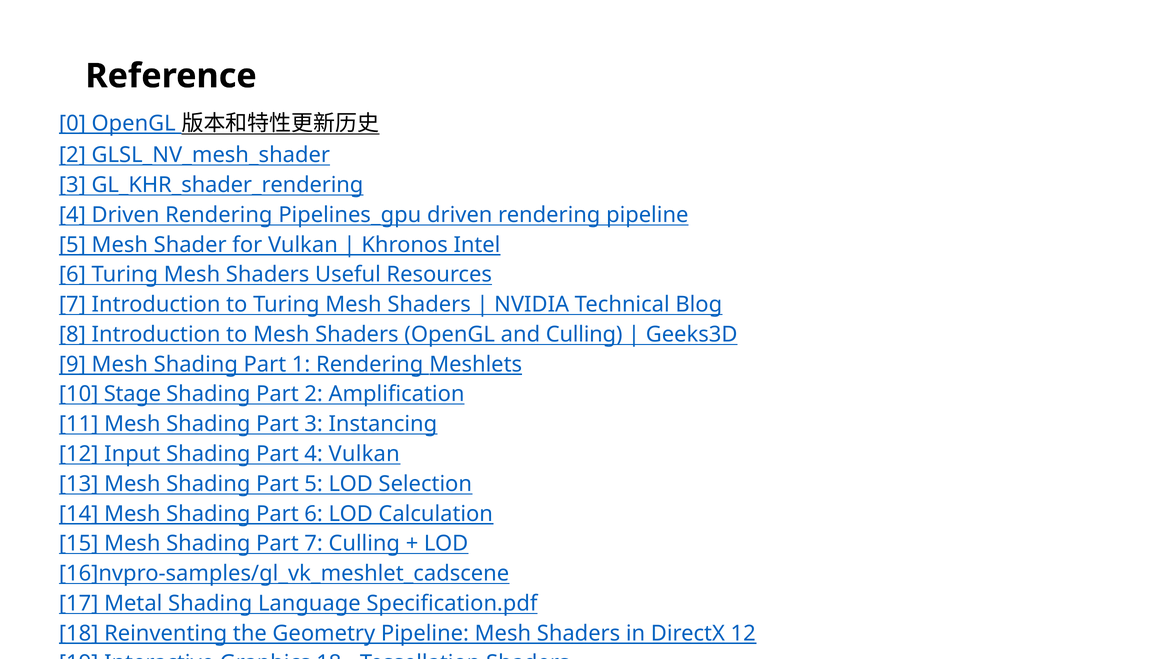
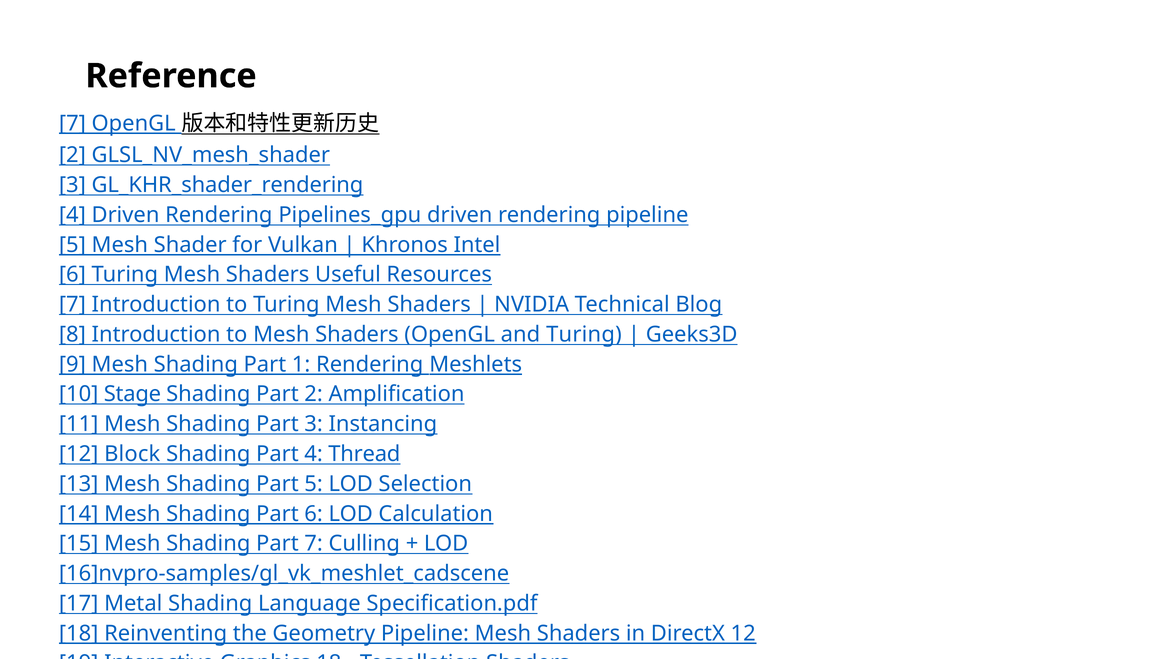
0 at (72, 123): 0 -> 7
and Culling: Culling -> Turing
Input: Input -> Block
4 Vulkan: Vulkan -> Thread
